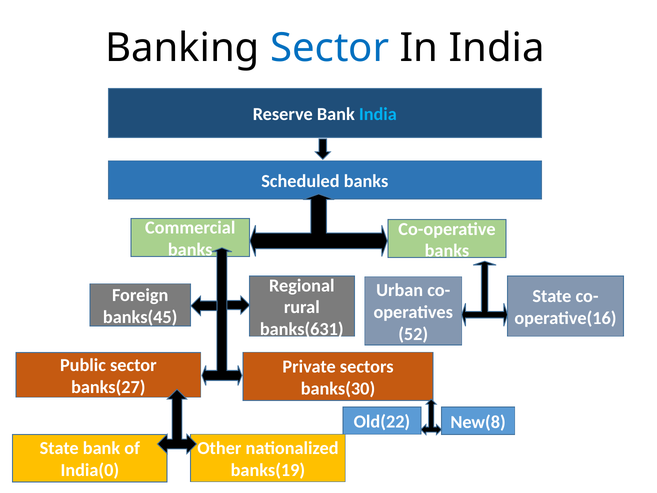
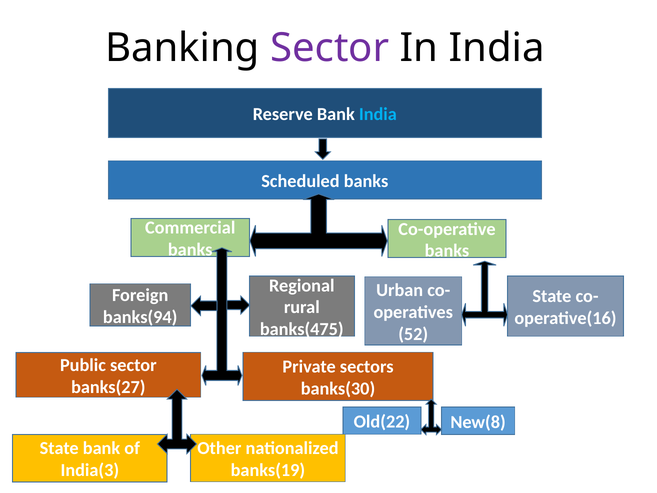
Sector at (330, 48) colour: blue -> purple
banks(45: banks(45 -> banks(94
banks(631: banks(631 -> banks(475
India(0: India(0 -> India(3
